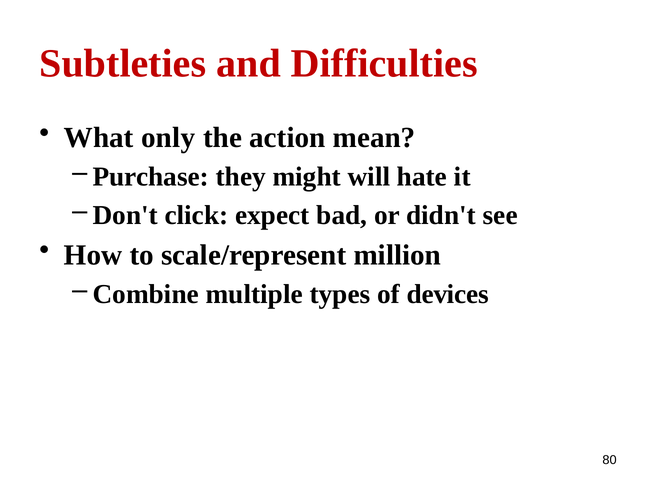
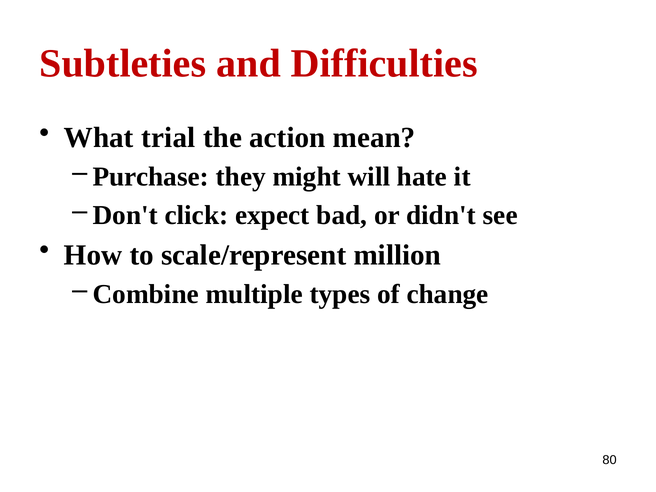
only: only -> trial
devices: devices -> change
